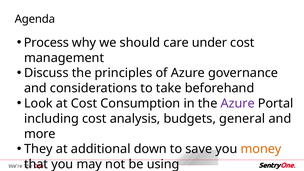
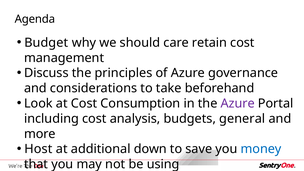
Process: Process -> Budget
under: under -> retain
They: They -> Host
money colour: orange -> blue
